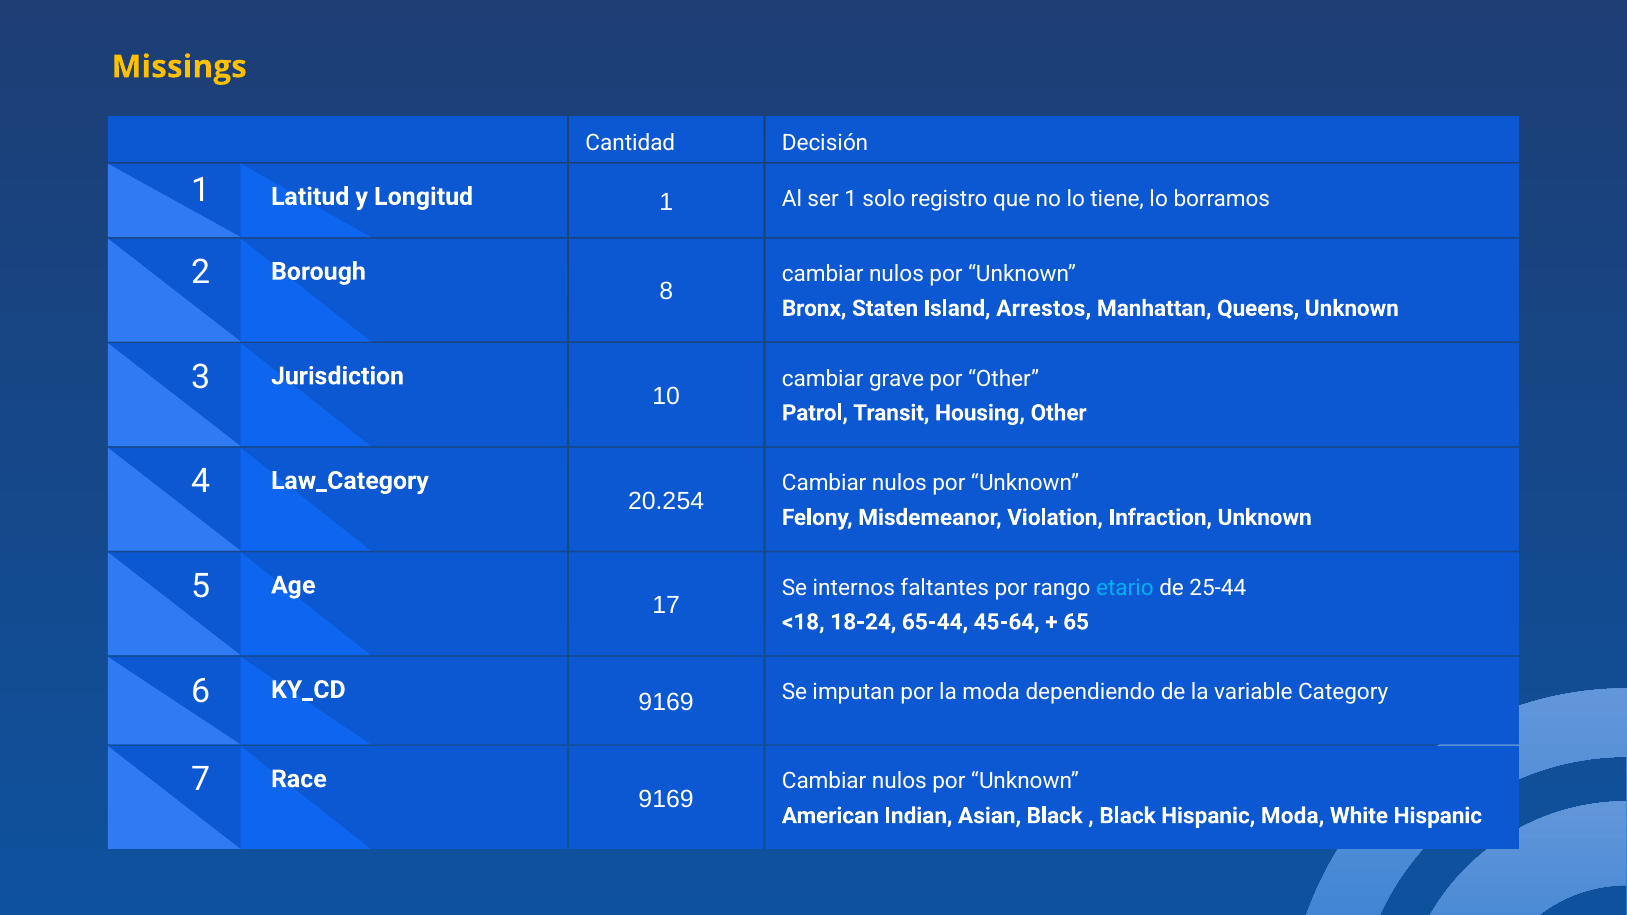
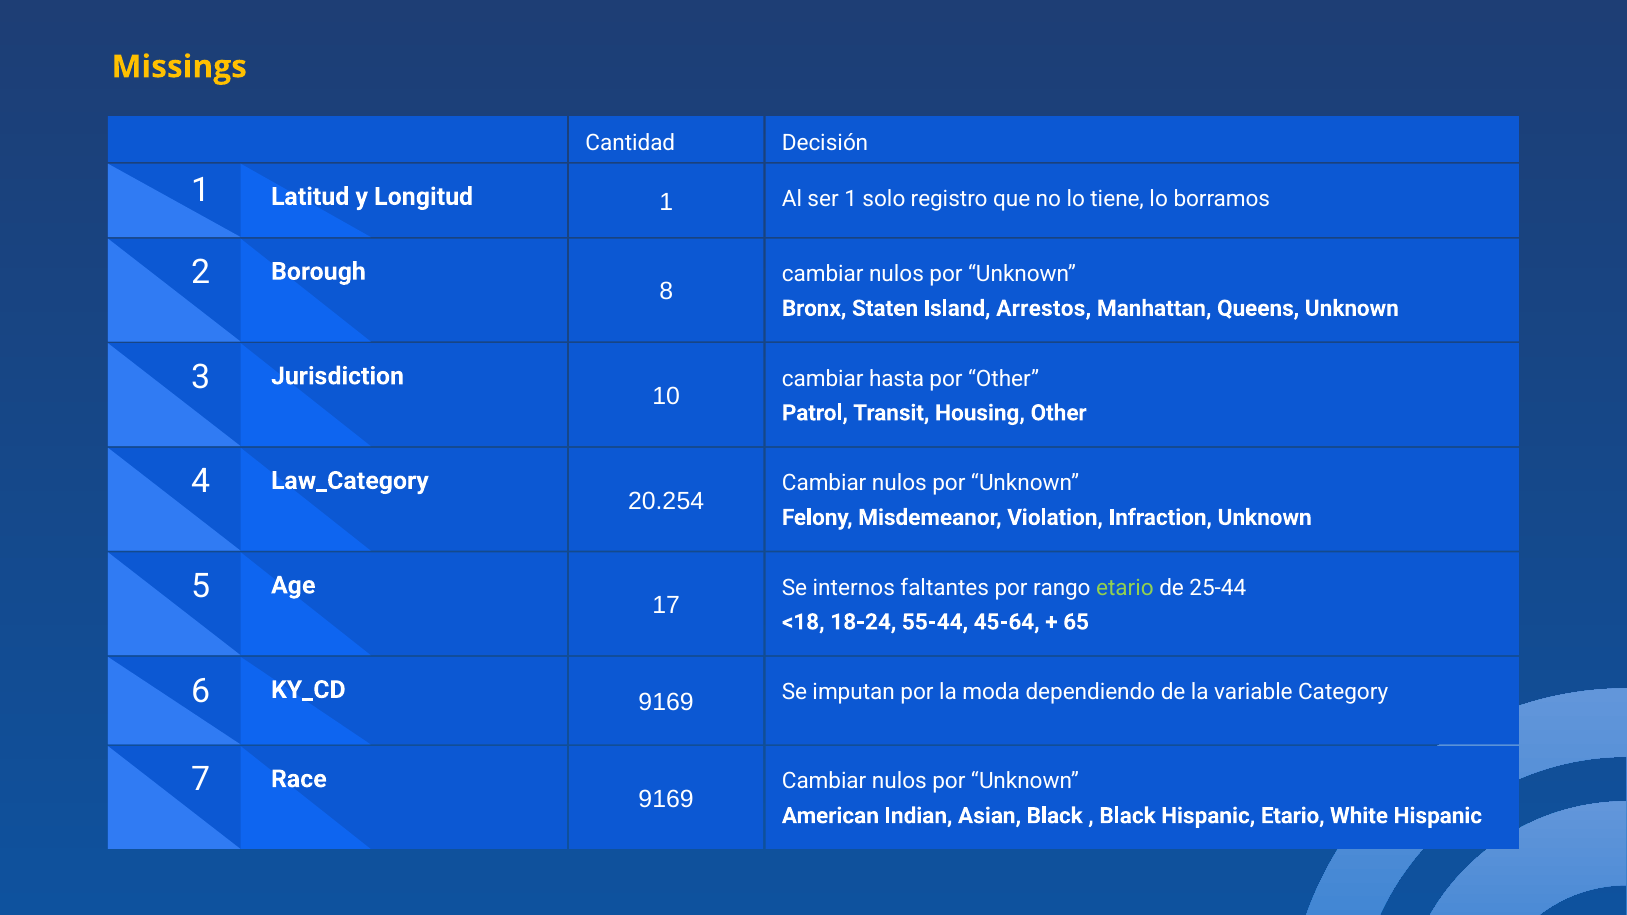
grave: grave -> hasta
etario at (1125, 588) colour: light blue -> light green
65-44: 65-44 -> 55-44
Hispanic Moda: Moda -> Etario
